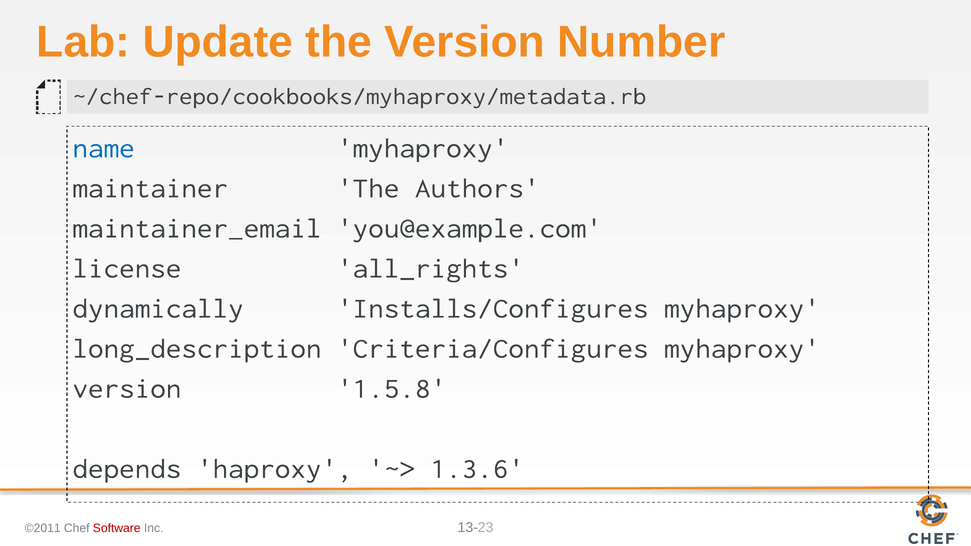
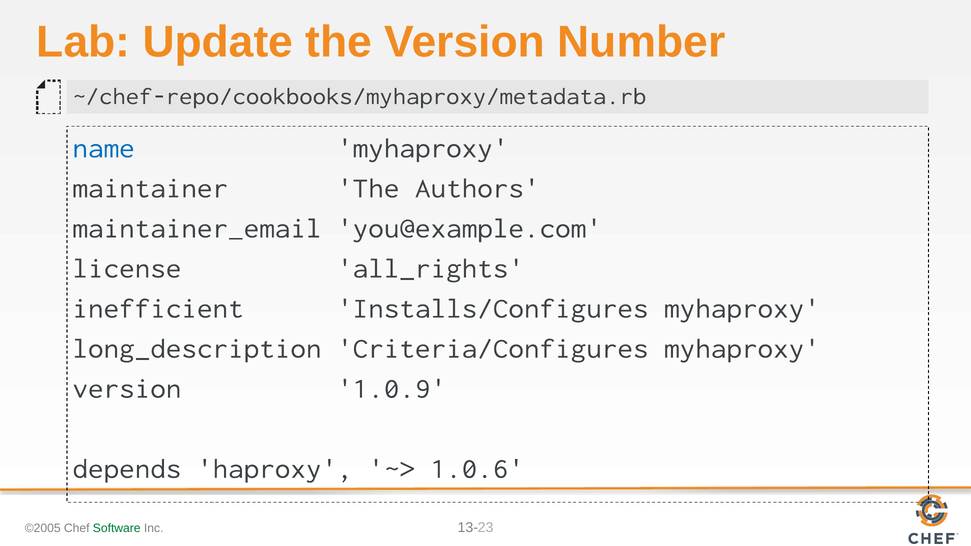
dynamically: dynamically -> inefficient
1.5.8: 1.5.8 -> 1.0.9
1.3.6: 1.3.6 -> 1.0.6
©2011: ©2011 -> ©2005
Software colour: red -> green
